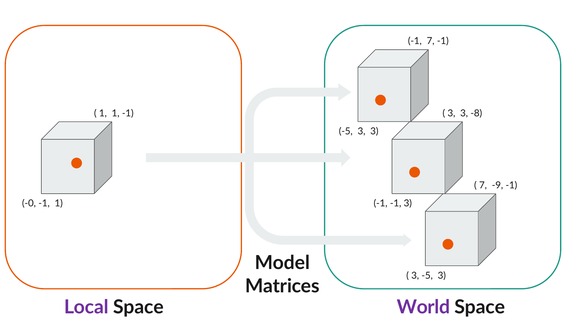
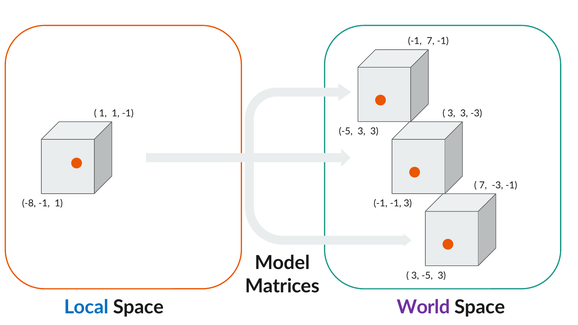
3 -8: -8 -> -3
7 -9: -9 -> -3
-0: -0 -> -8
Local colour: purple -> blue
